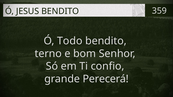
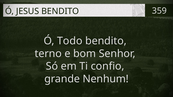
Perecerá: Perecerá -> Nenhum
